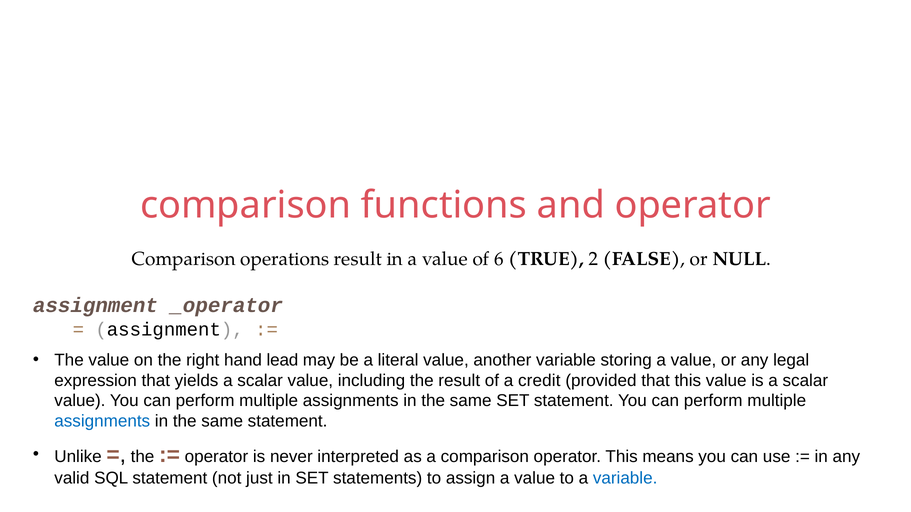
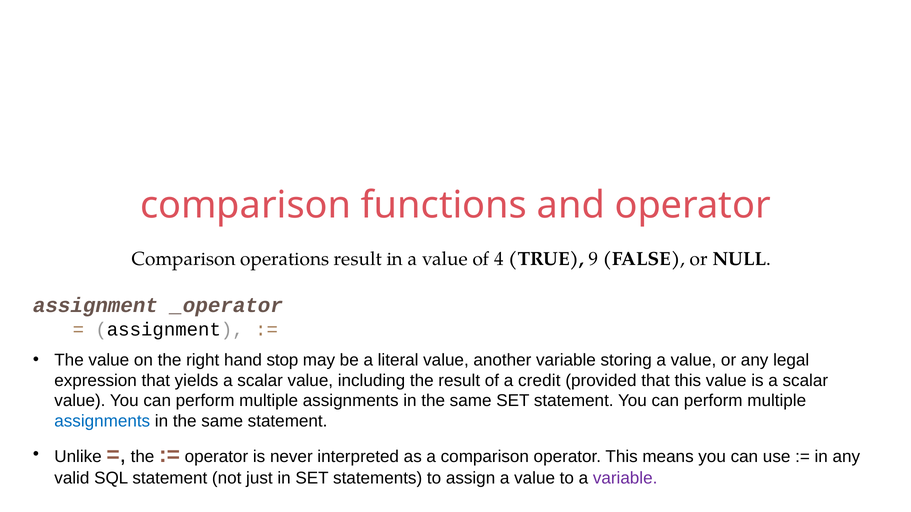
6: 6 -> 4
2: 2 -> 9
lead: lead -> stop
variable at (625, 479) colour: blue -> purple
